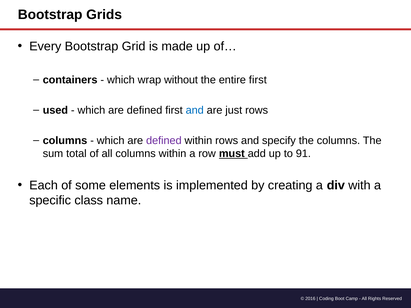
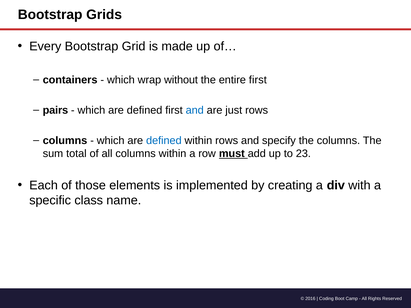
used: used -> pairs
defined at (164, 141) colour: purple -> blue
91: 91 -> 23
some: some -> those
